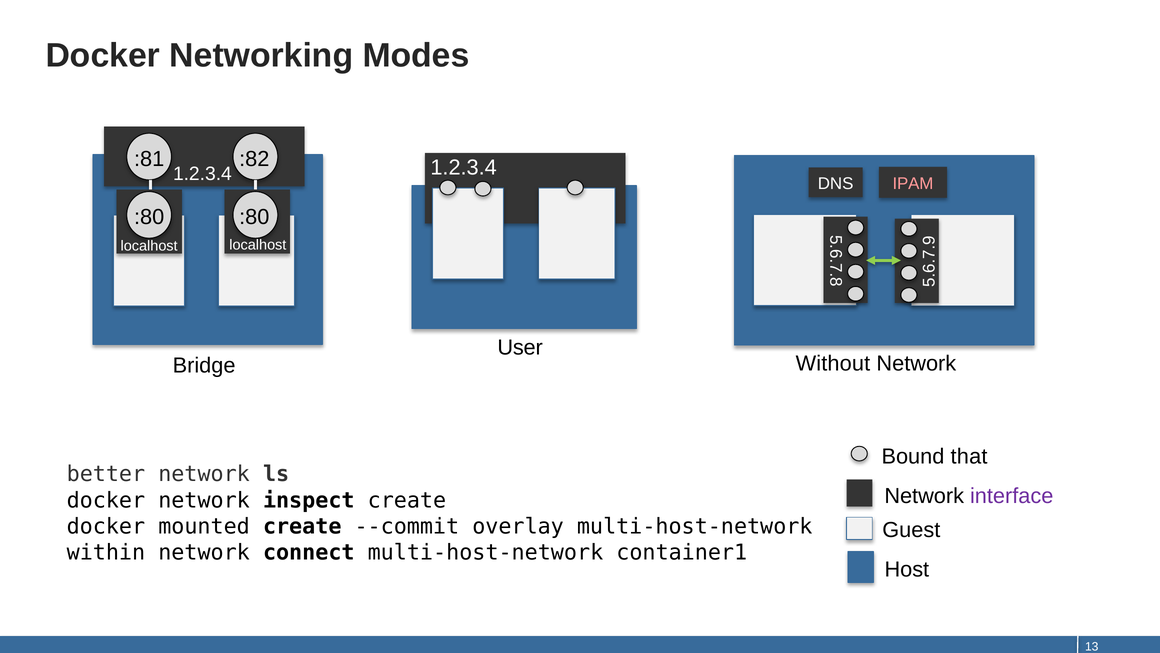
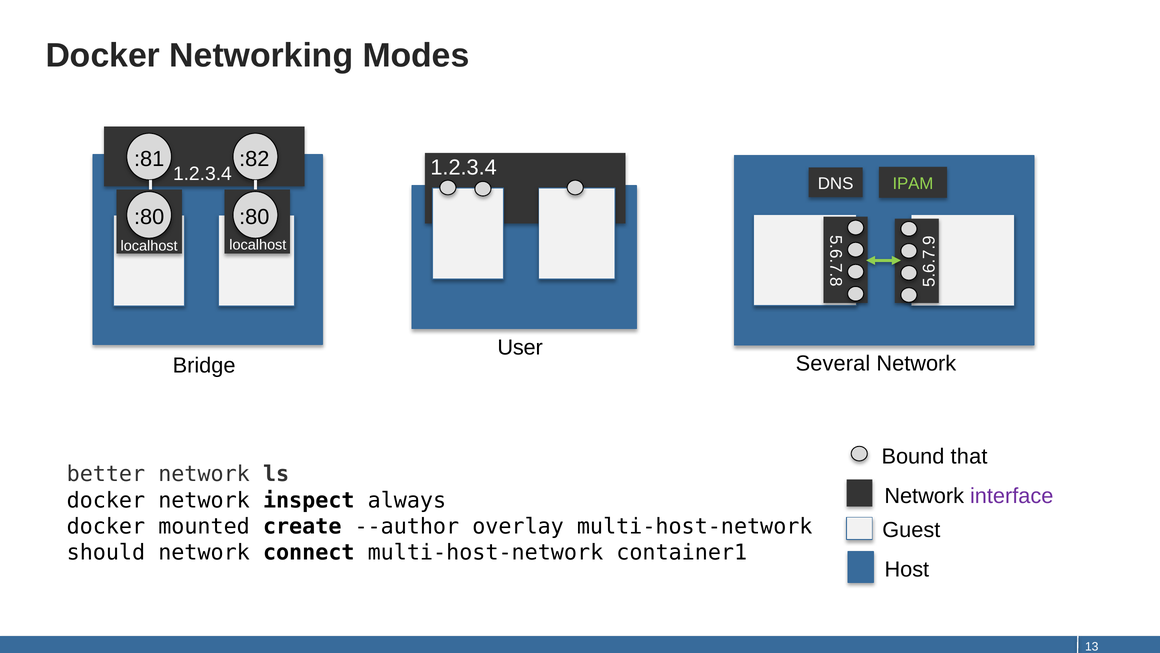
IPAM colour: pink -> light green
Without: Without -> Several
inspect create: create -> always
--commit: --commit -> --author
within: within -> should
